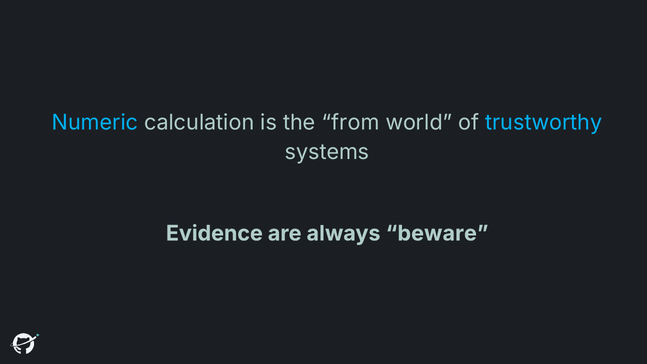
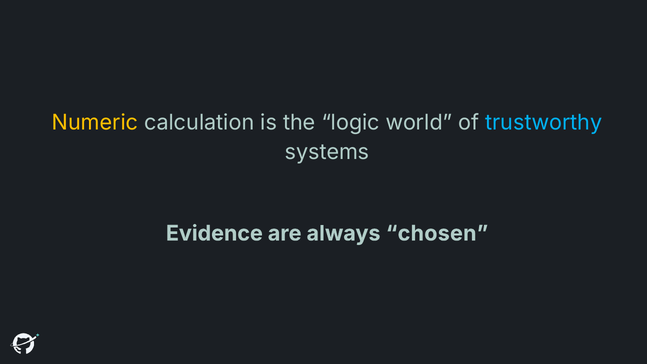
Numeric colour: light blue -> yellow
from: from -> logic
beware: beware -> chosen
